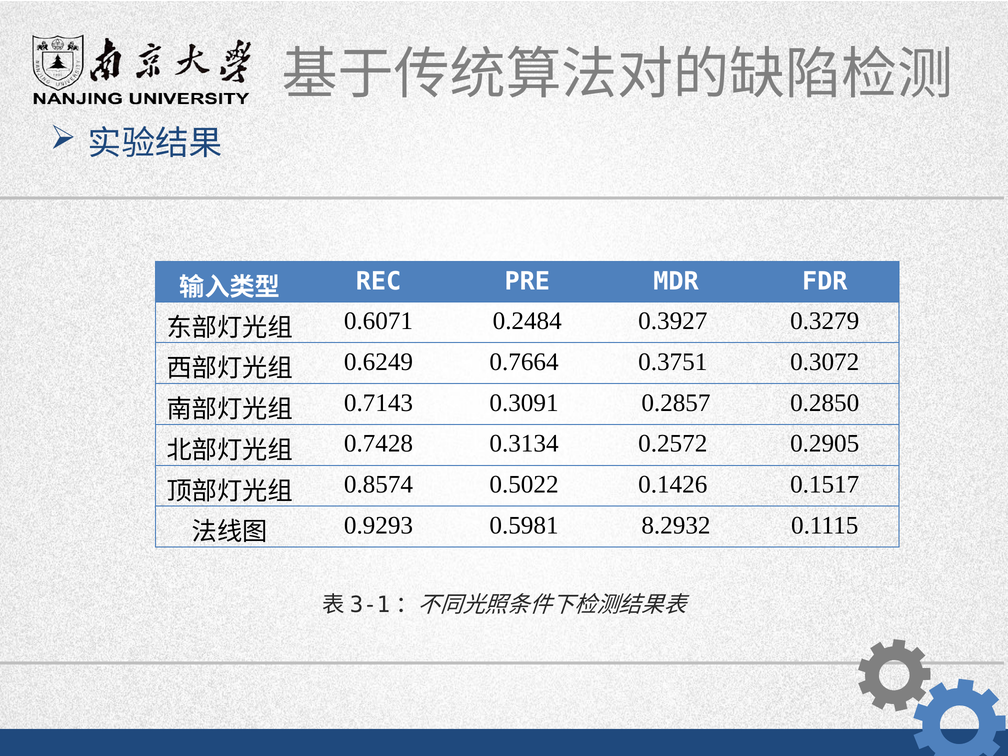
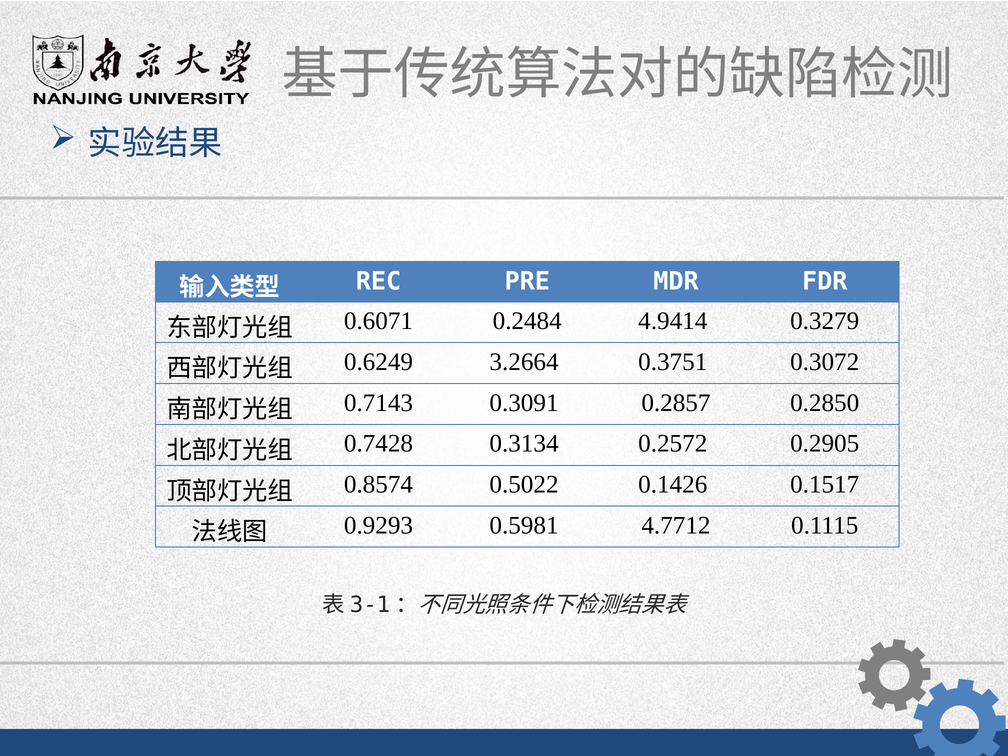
0.3927: 0.3927 -> 4.9414
0.7664: 0.7664 -> 3.2664
8.2932: 8.2932 -> 4.7712
